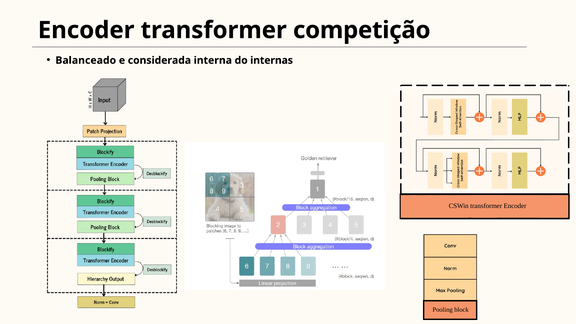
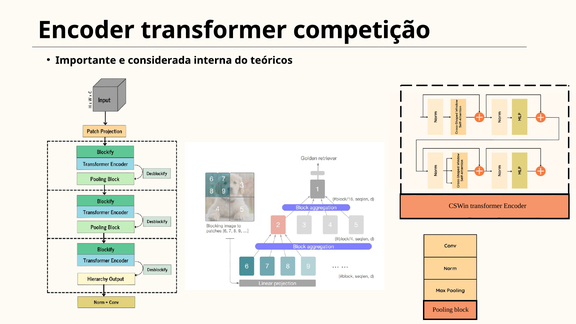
Balanceado: Balanceado -> Importante
internas: internas -> teóricos
